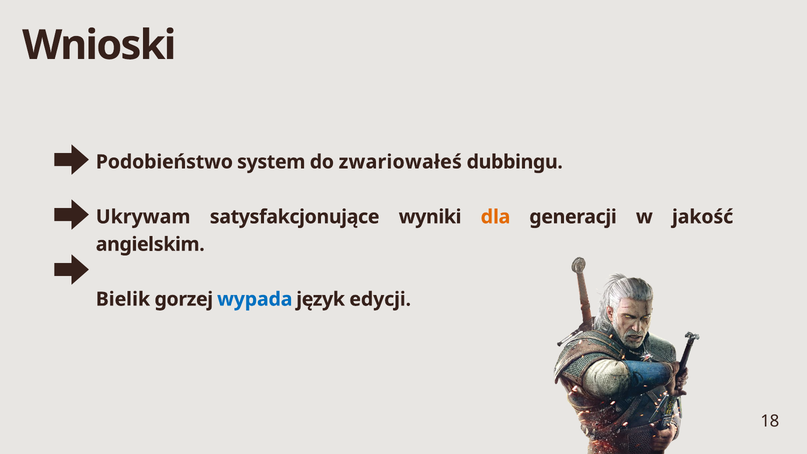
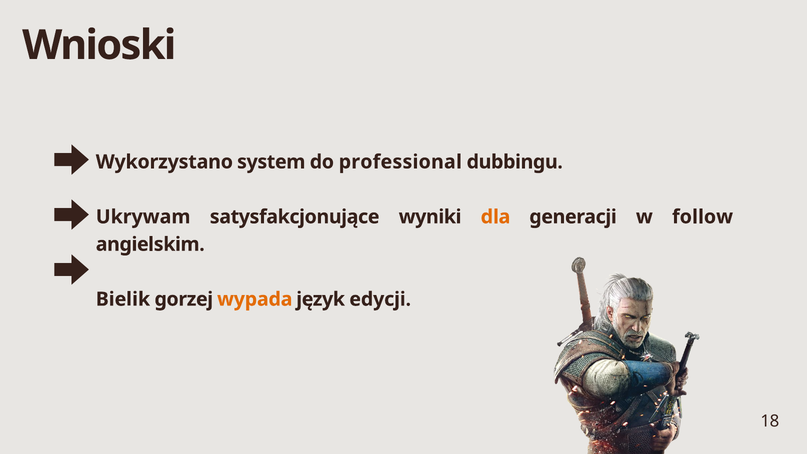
Podobieństwo: Podobieństwo -> Wykorzystano
zwariowałeś: zwariowałeś -> professional
jakość: jakość -> follow
wypada colour: blue -> orange
